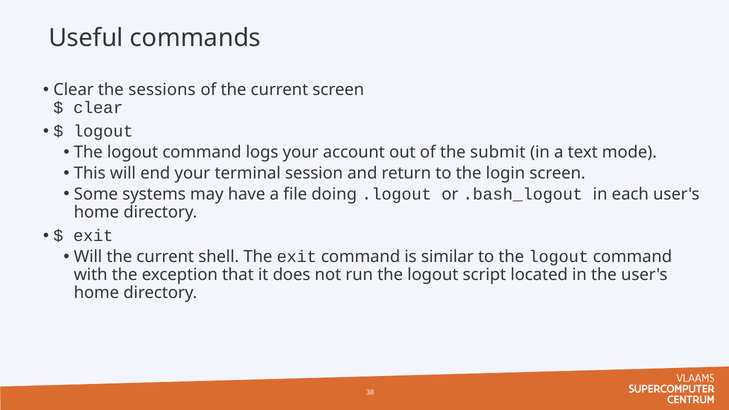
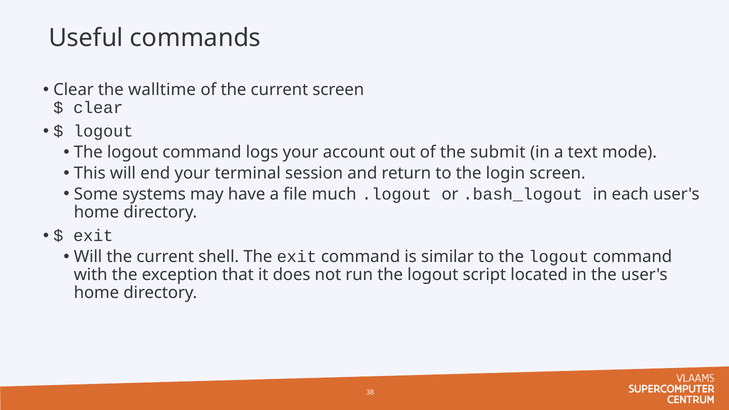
sessions: sessions -> walltime
doing: doing -> much
